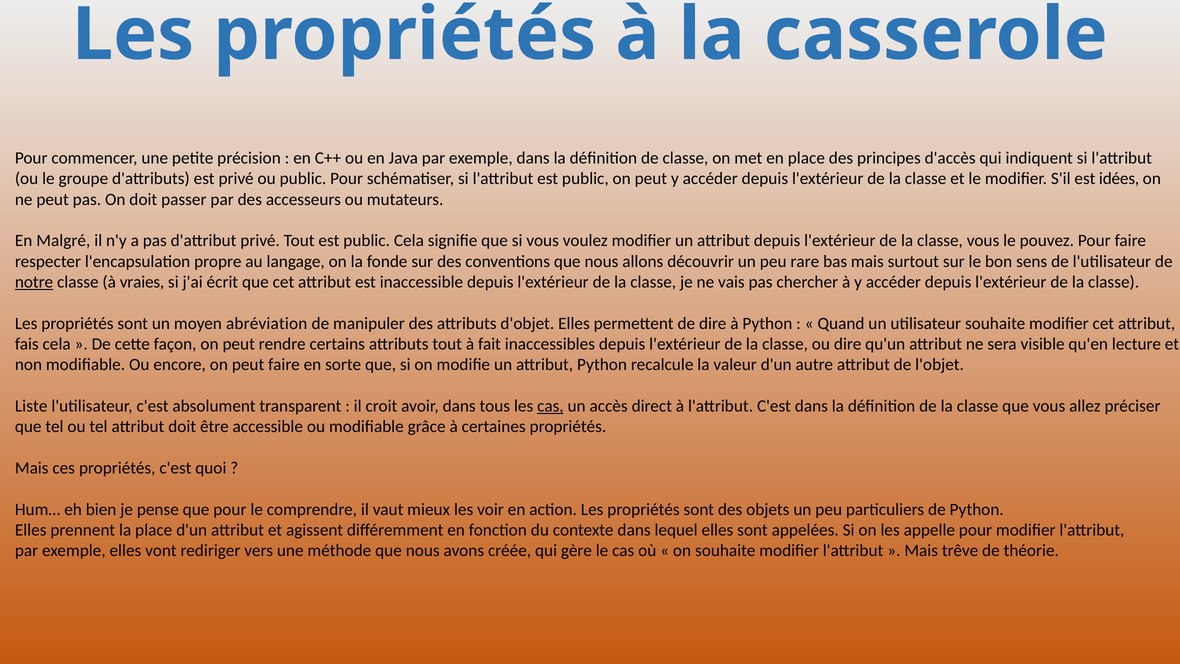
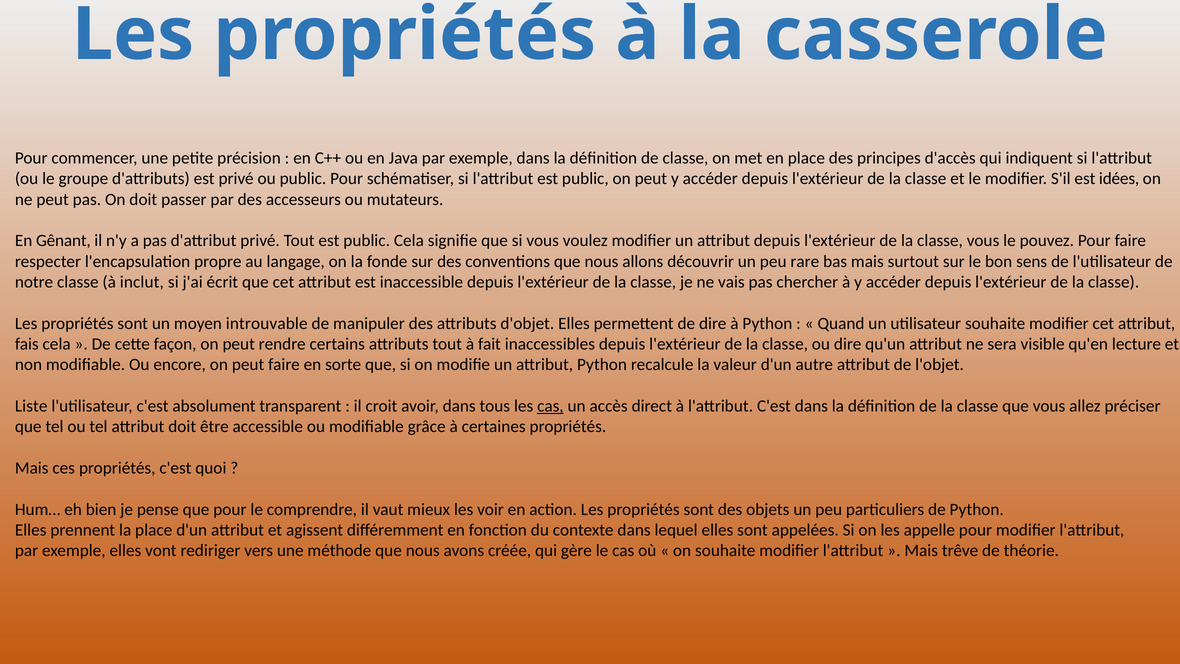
Malgré: Malgré -> Gênant
notre underline: present -> none
vraies: vraies -> inclut
abréviation: abréviation -> introuvable
